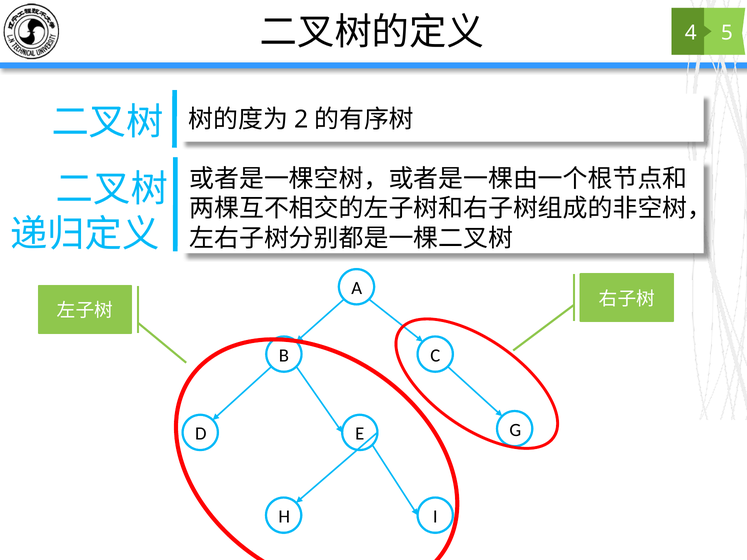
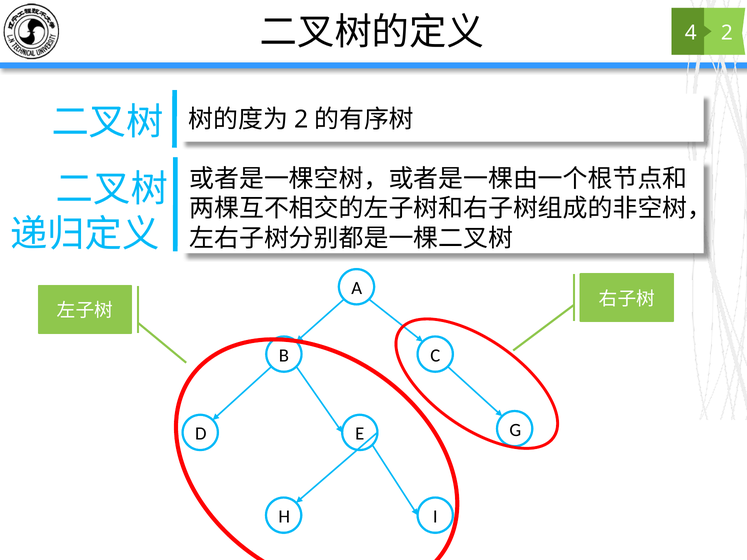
5 at (727, 33): 5 -> 2
